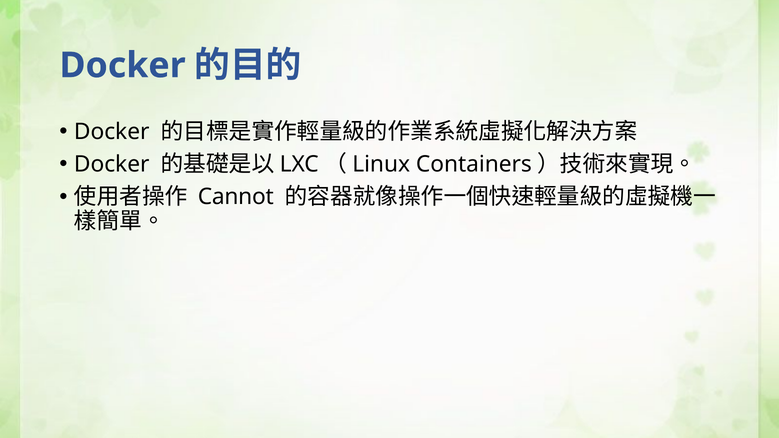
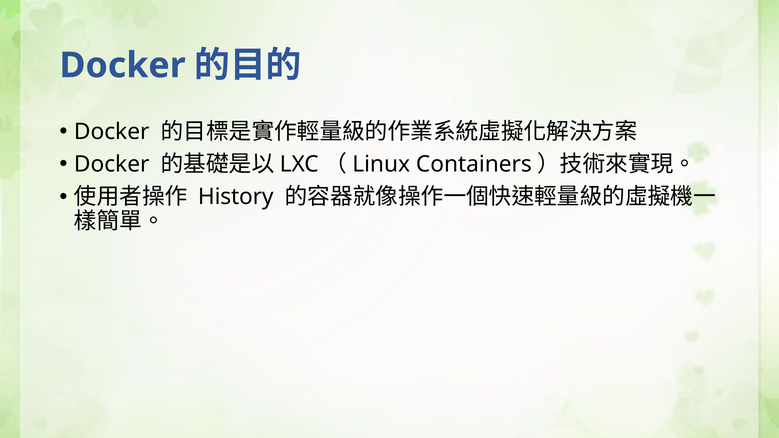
Cannot: Cannot -> History
